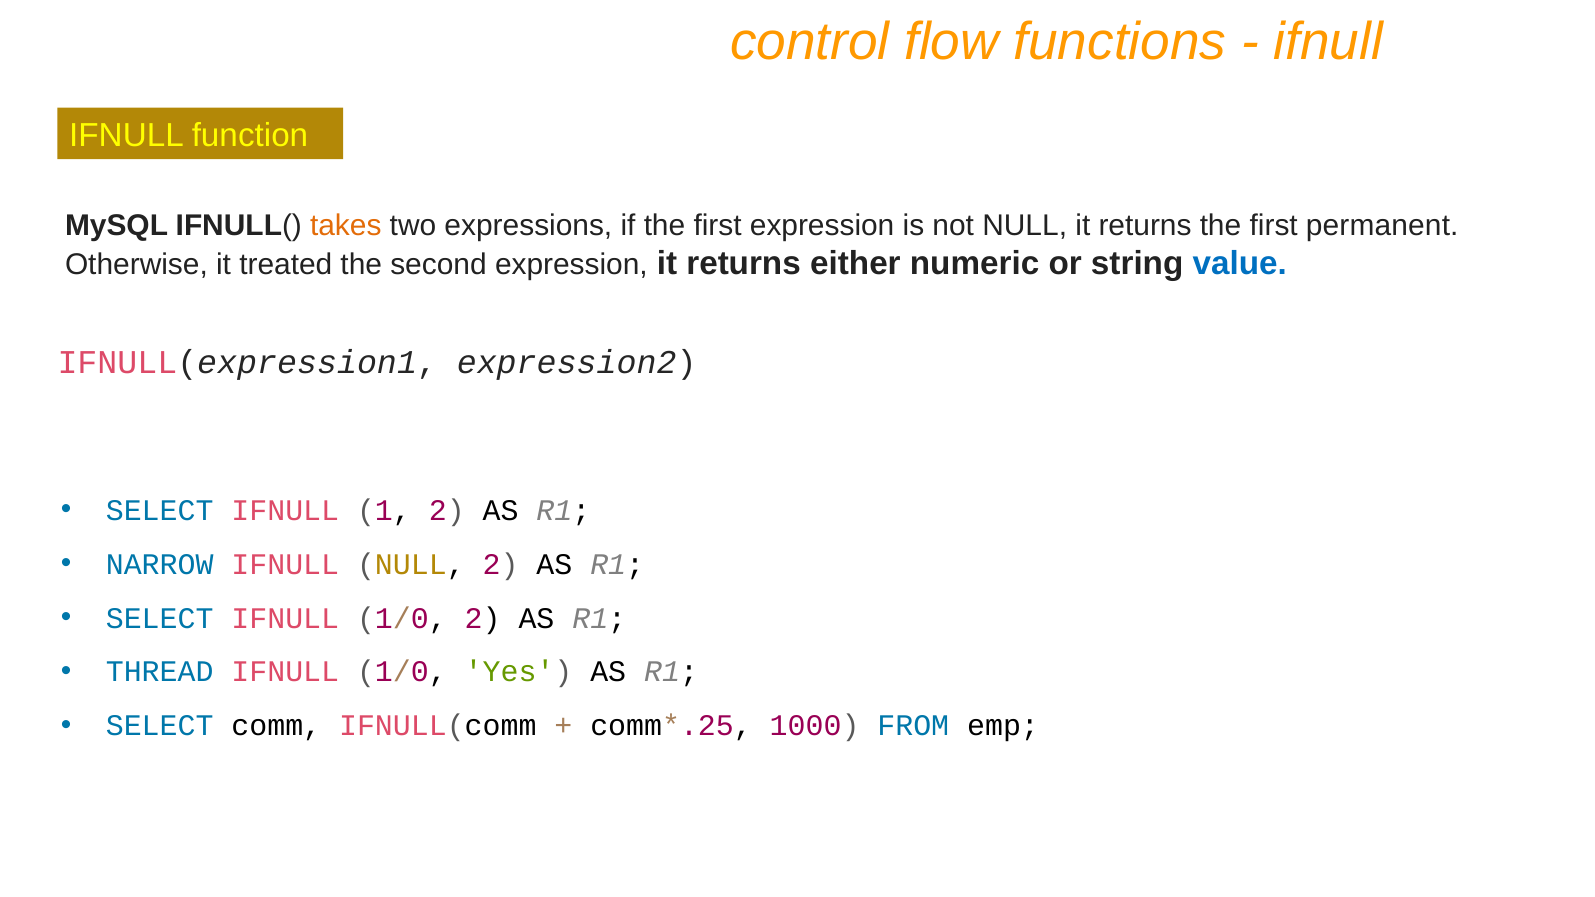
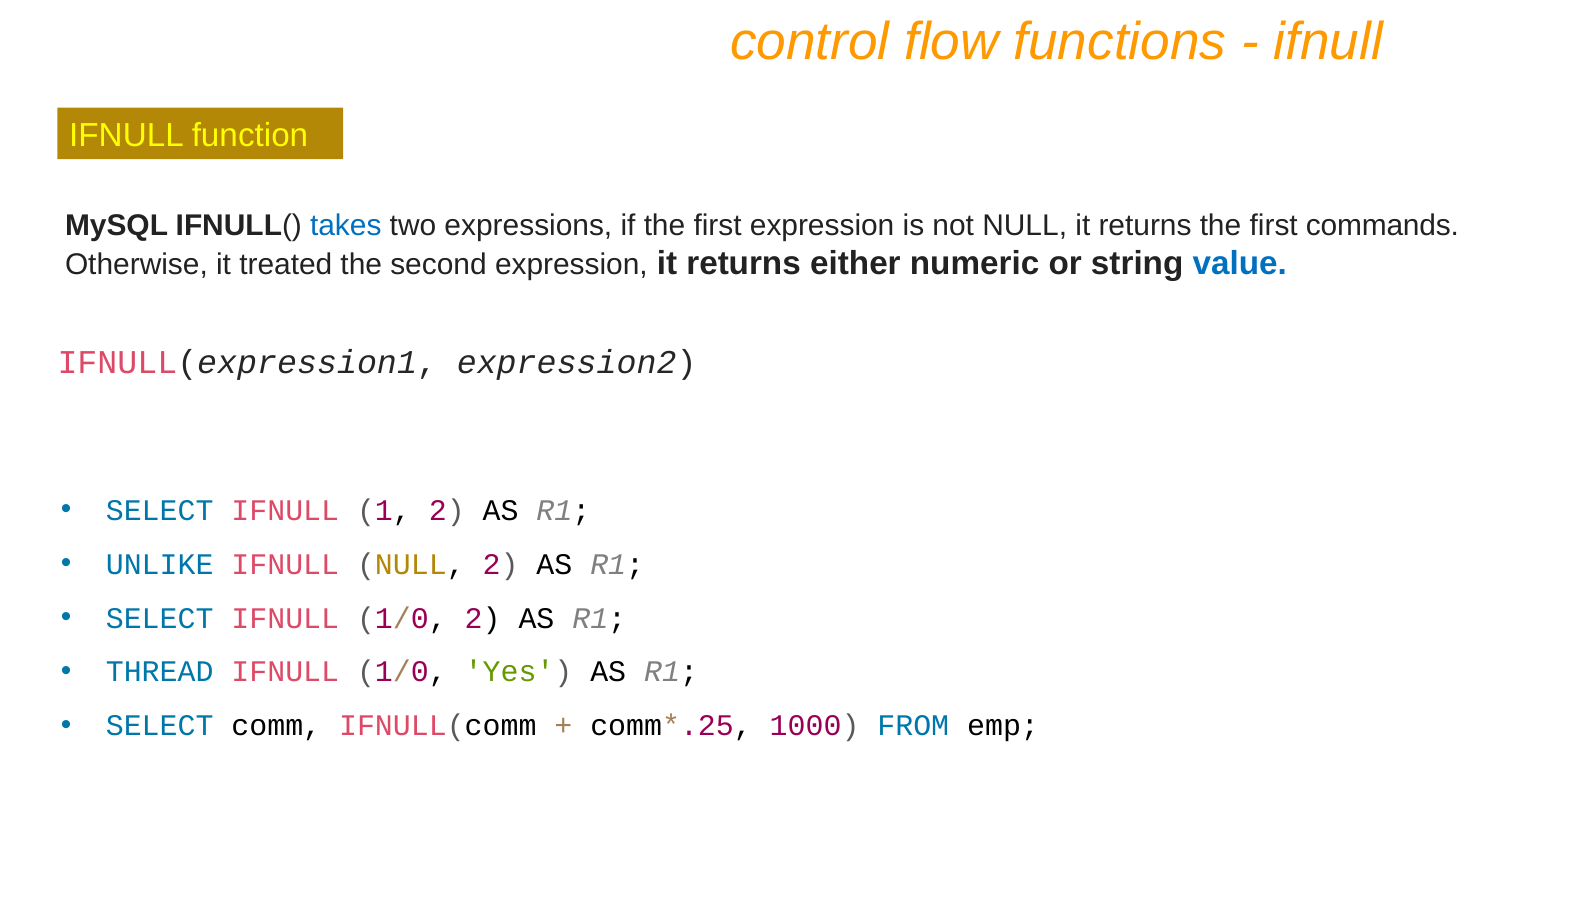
takes colour: orange -> blue
permanent: permanent -> commands
NARROW: NARROW -> UNLIKE
